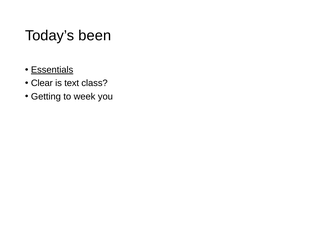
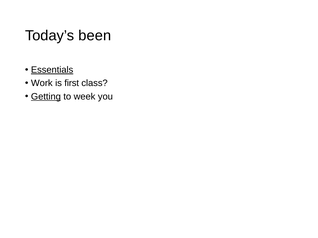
Clear: Clear -> Work
text: text -> first
Getting underline: none -> present
